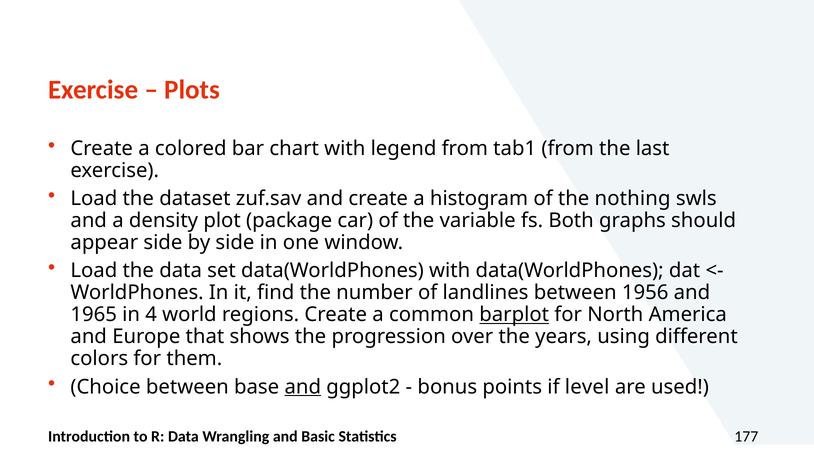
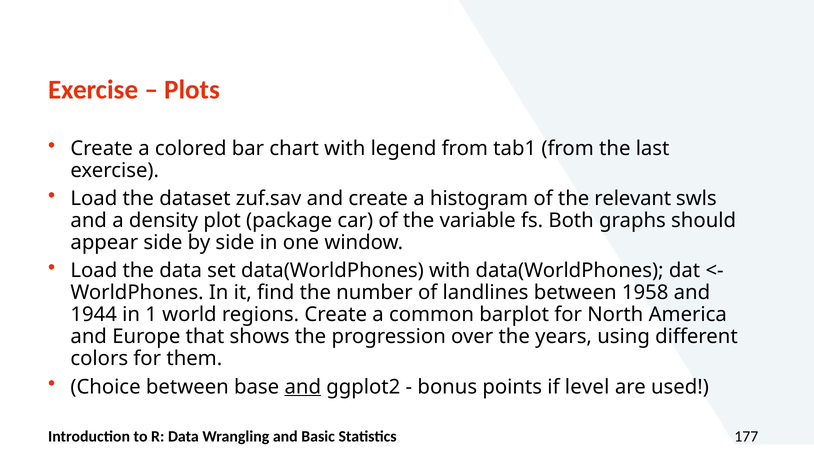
nothing: nothing -> relevant
1956: 1956 -> 1958
1965: 1965 -> 1944
4: 4 -> 1
barplot underline: present -> none
